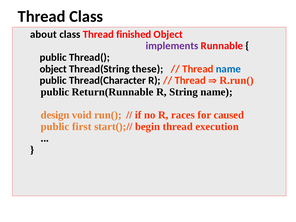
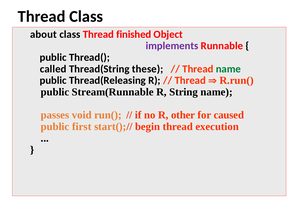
object at (53, 69): object -> called
name at (228, 69) colour: blue -> green
Thread(Character: Thread(Character -> Thread(Releasing
Return(Runnable: Return(Runnable -> Stream(Runnable
design: design -> passes
races: races -> other
